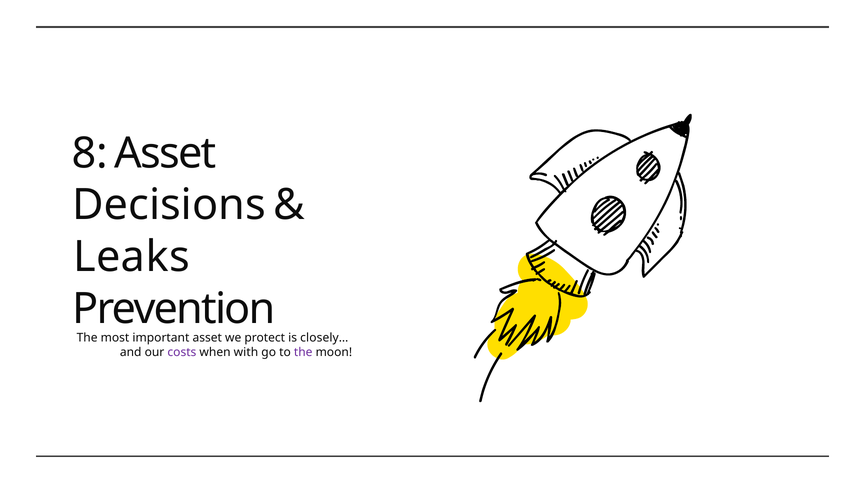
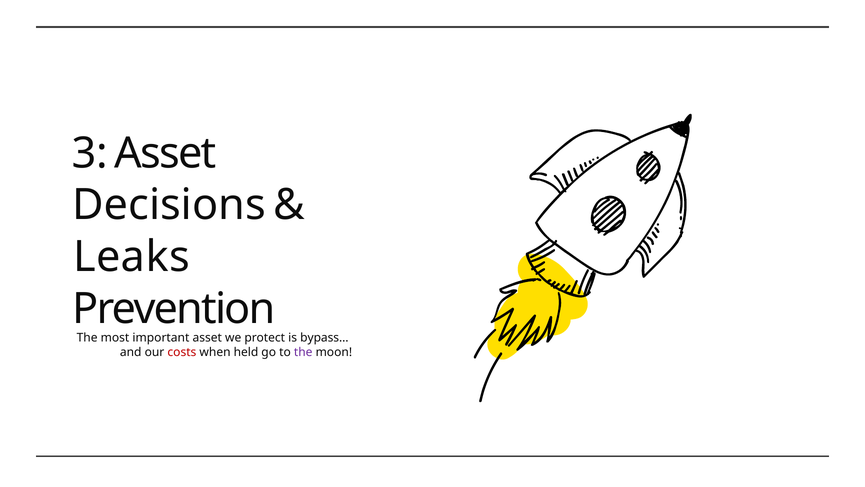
8: 8 -> 3
closely…: closely… -> bypass…
costs colour: purple -> red
with: with -> held
